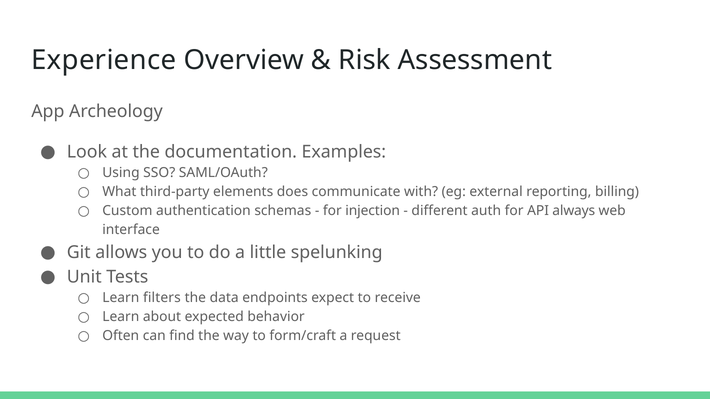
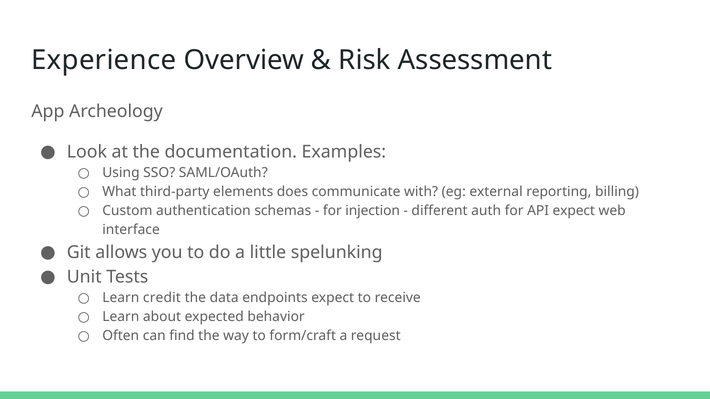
API always: always -> expect
filters: filters -> credit
